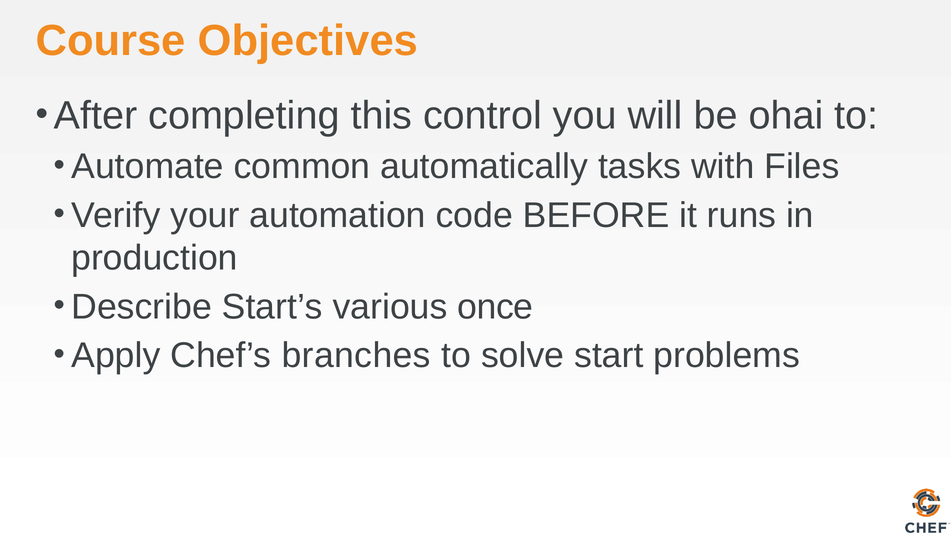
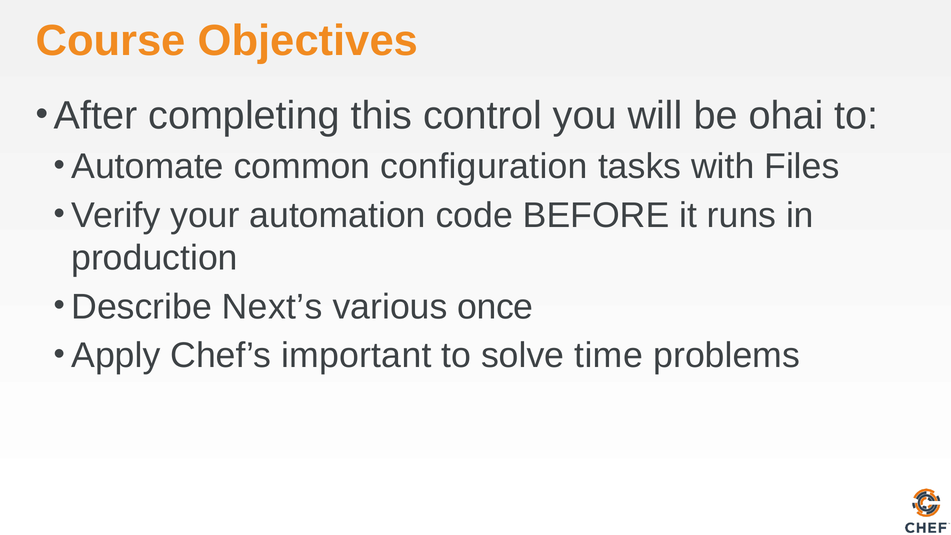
automatically: automatically -> configuration
Start’s: Start’s -> Next’s
branches: branches -> important
start: start -> time
